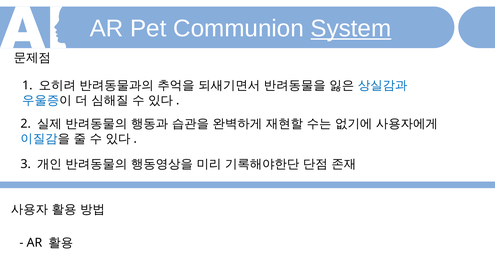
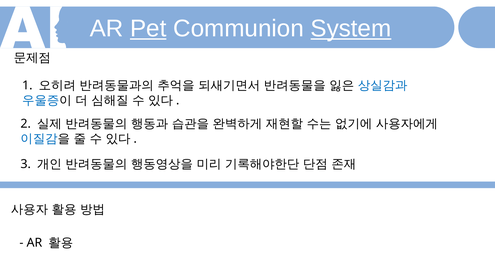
Pet underline: none -> present
